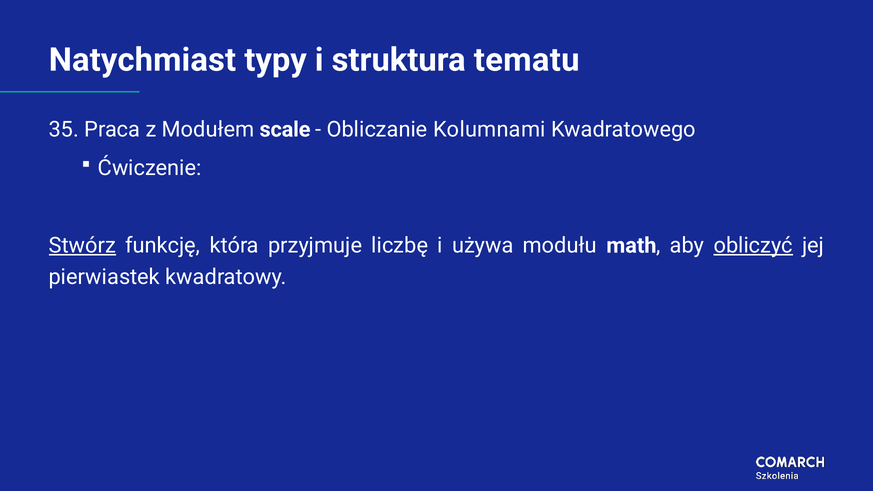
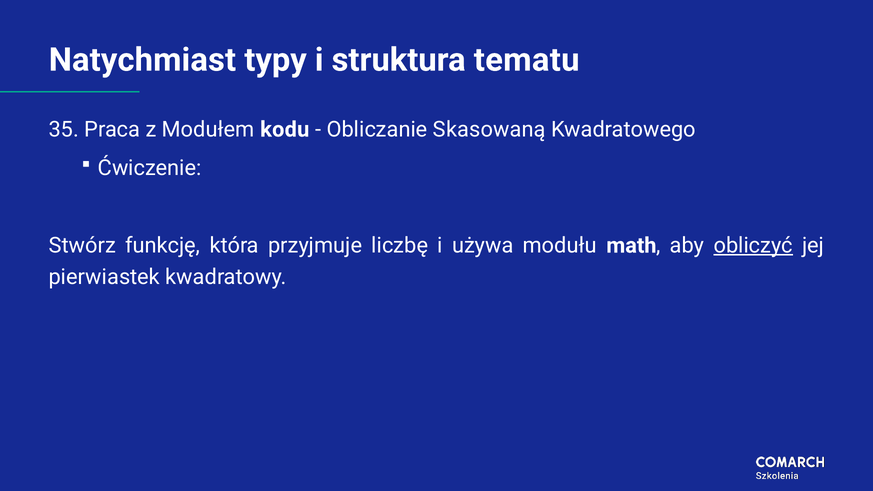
scale: scale -> kodu
Kolumnami: Kolumnami -> Skasowaną
Stwórz underline: present -> none
